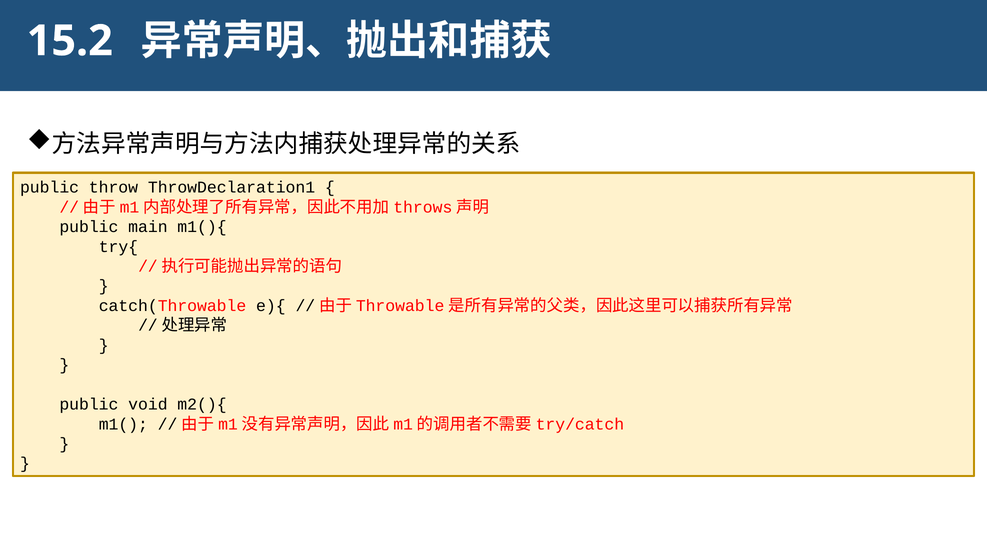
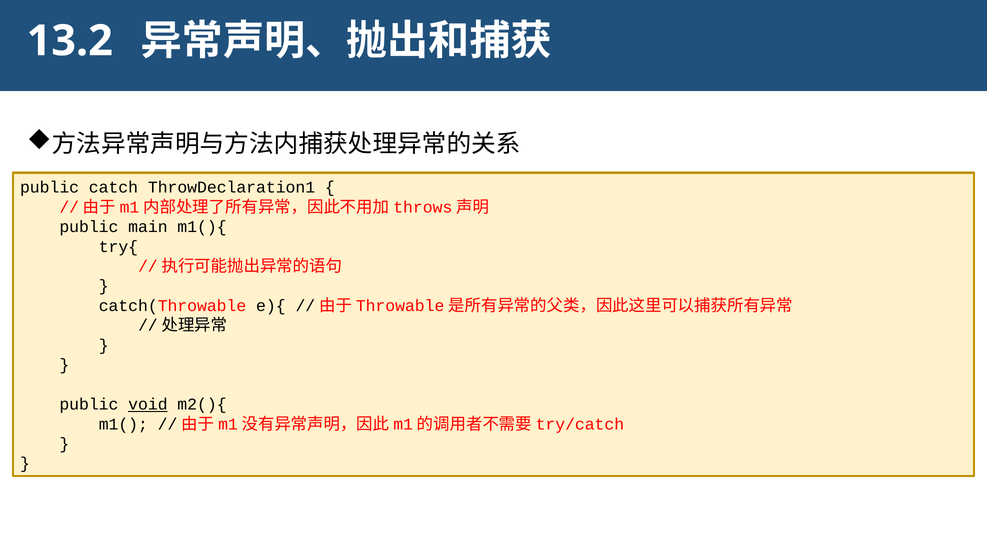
15.2: 15.2 -> 13.2
throw: throw -> catch
void underline: none -> present
